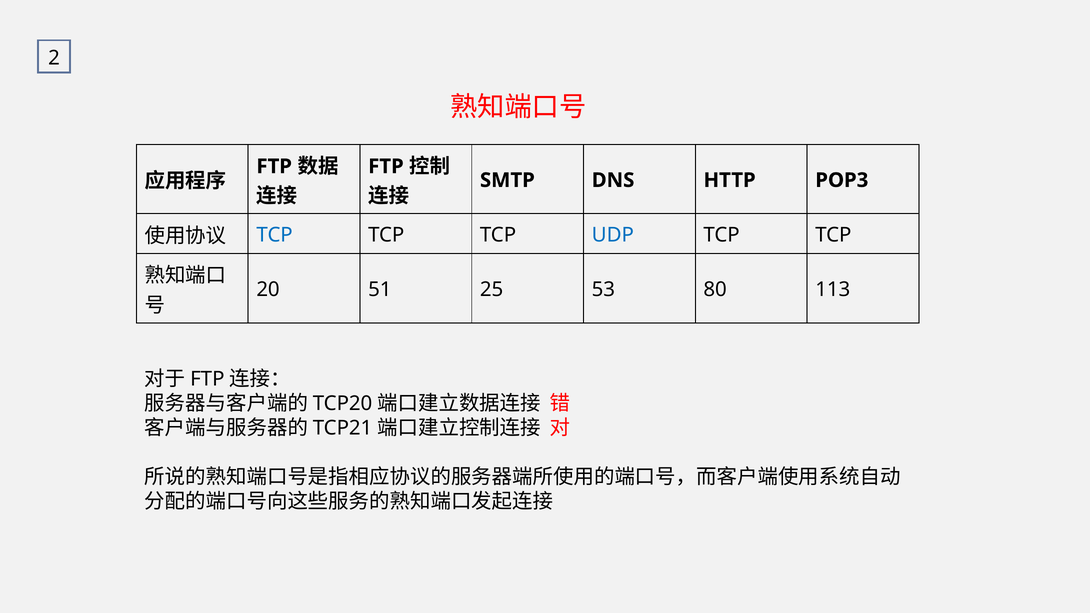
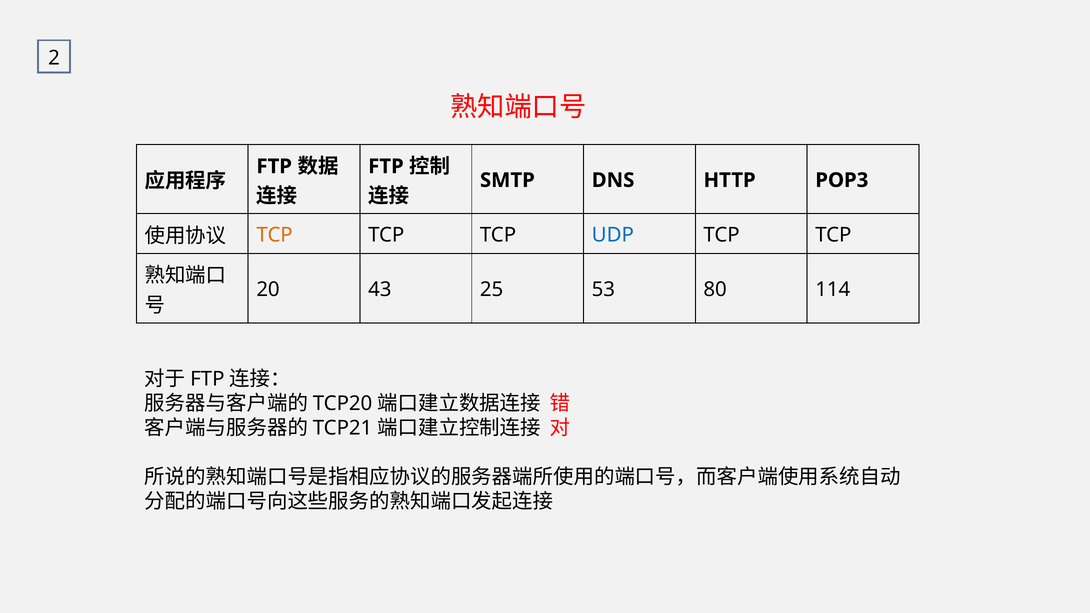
TCP at (275, 235) colour: blue -> orange
51: 51 -> 43
113: 113 -> 114
